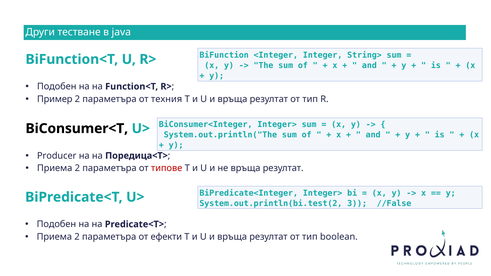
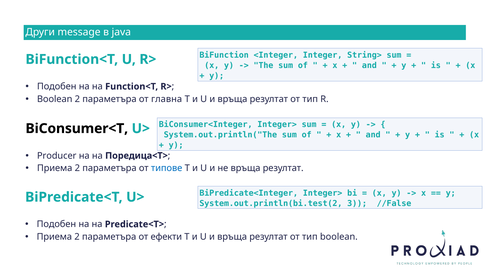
тестване: тестване -> message
Пример at (55, 99): Пример -> Boolean
техния: техния -> главна
типове colour: red -> blue
